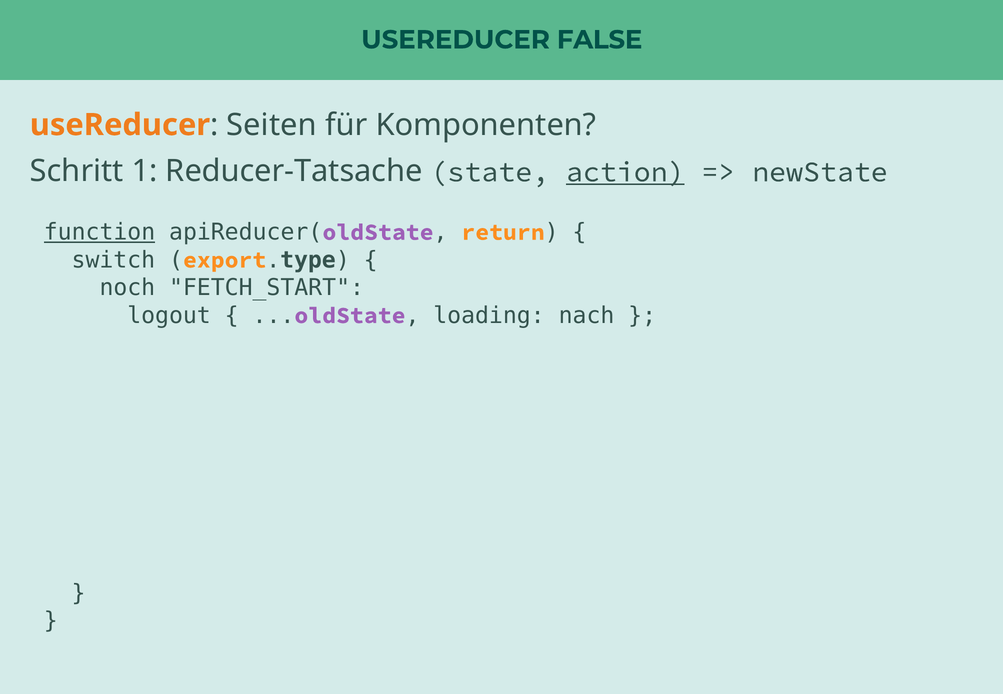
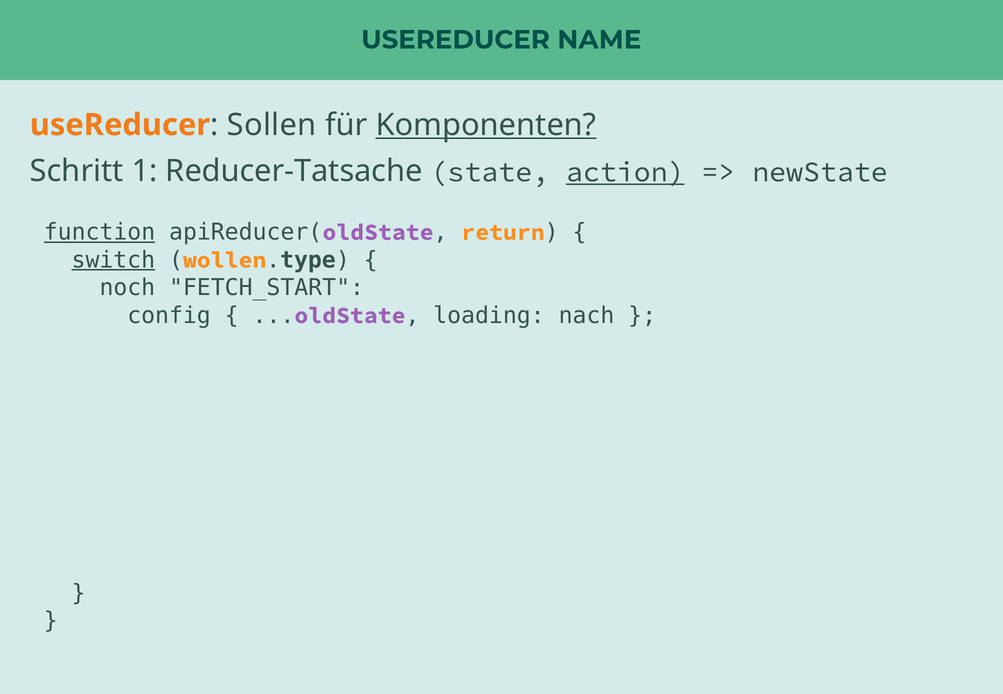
FALSE: FALSE -> NAME
Seiten: Seiten -> Sollen
Komponenten underline: none -> present
switch underline: none -> present
export: export -> wollen
logout: logout -> config
